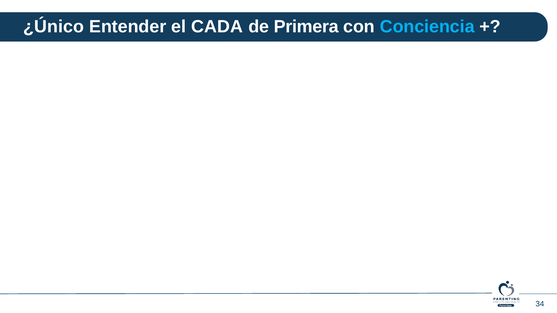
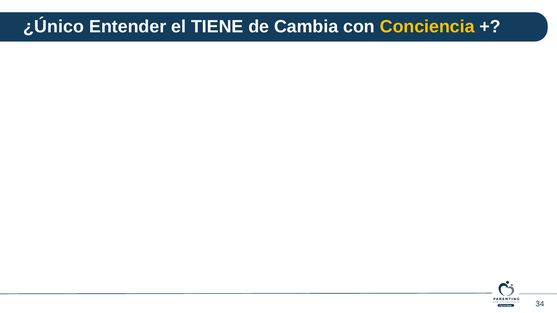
CADA: CADA -> TIENE
Primera: Primera -> Cambia
Conciencia colour: light blue -> yellow
